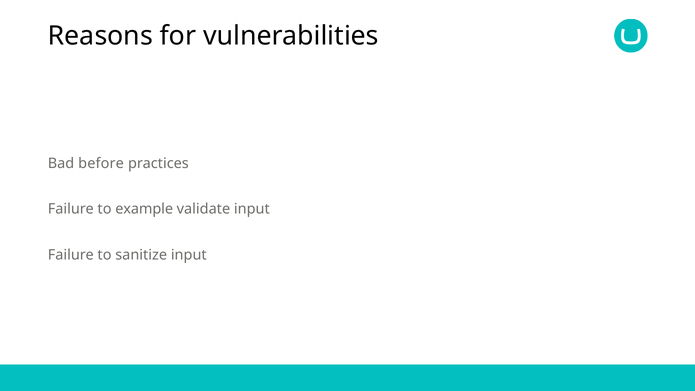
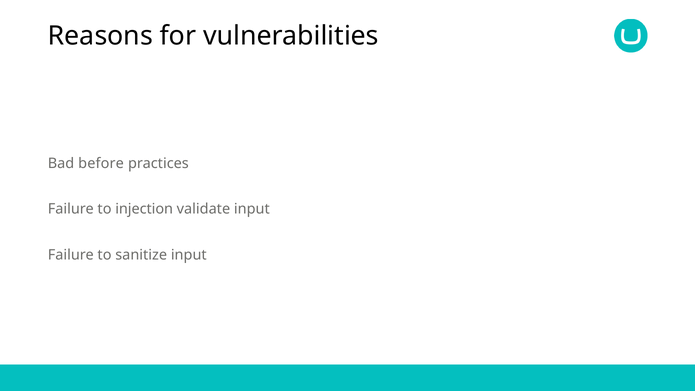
example: example -> injection
